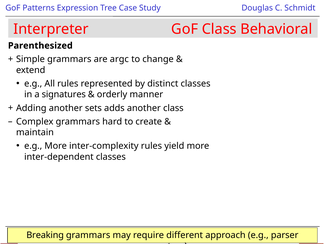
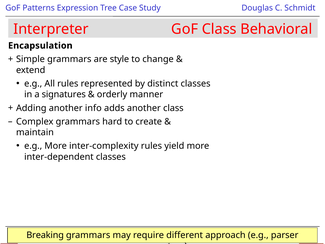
Parenthesized: Parenthesized -> Encapsulation
argc: argc -> style
sets: sets -> info
